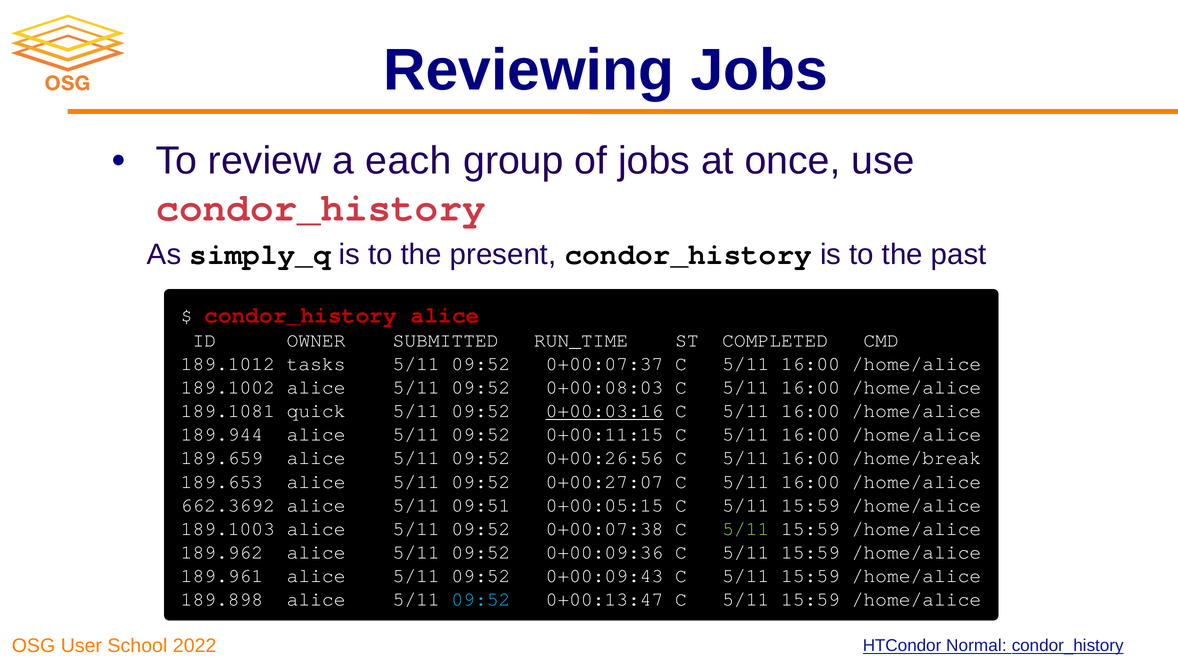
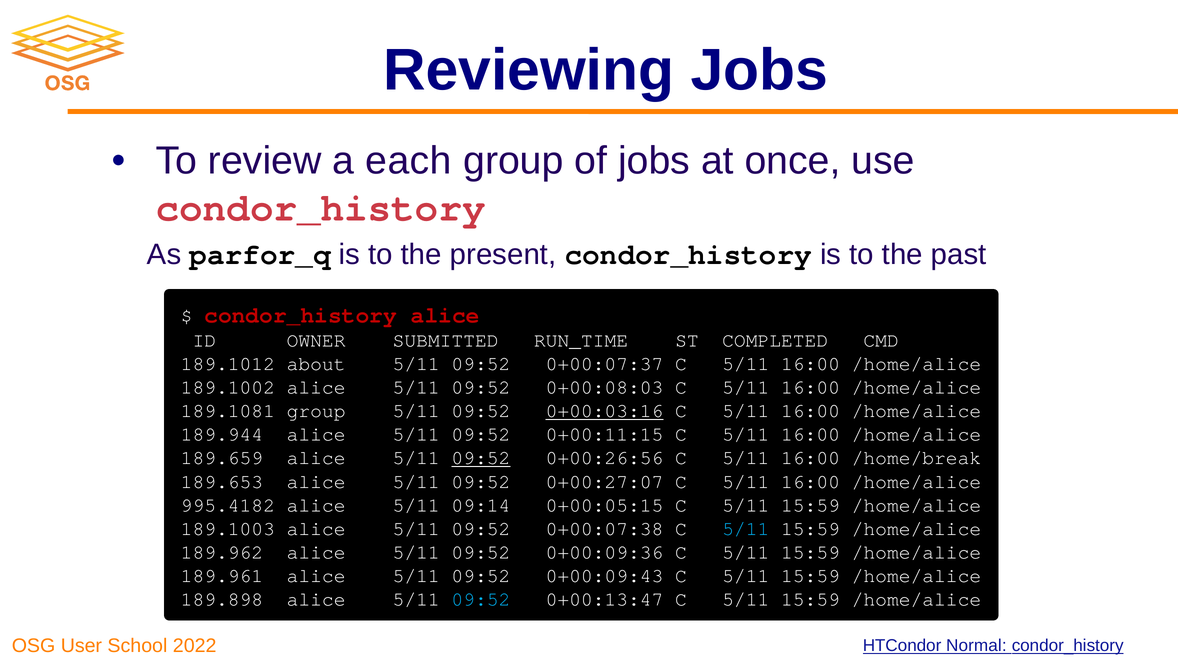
simply_q: simply_q -> parfor_q
tasks: tasks -> about
189.1081 quick: quick -> group
09:52 at (481, 458) underline: none -> present
662.3692: 662.3692 -> 995.4182
09:51: 09:51 -> 09:14
5/11 at (746, 529) colour: light green -> light blue
